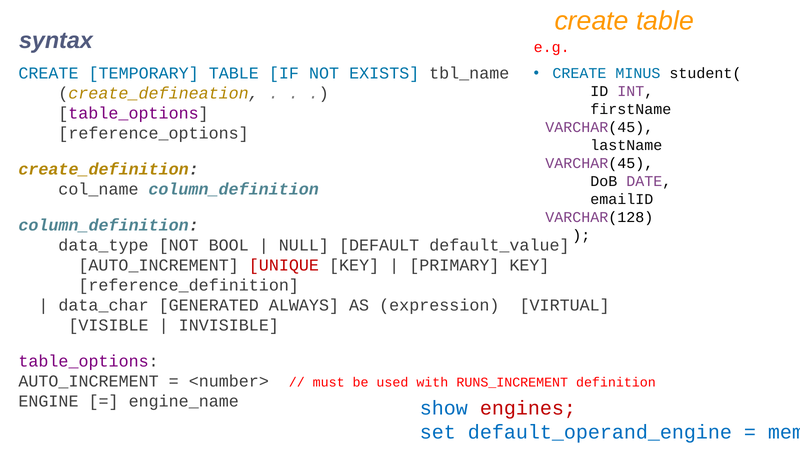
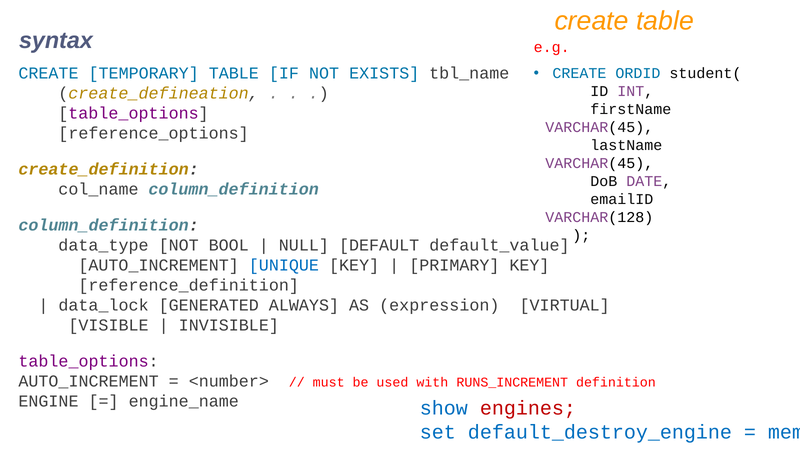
MINUS: MINUS -> ORDID
UNIQUE colour: red -> blue
data_char: data_char -> data_lock
default_operand_engine: default_operand_engine -> default_destroy_engine
